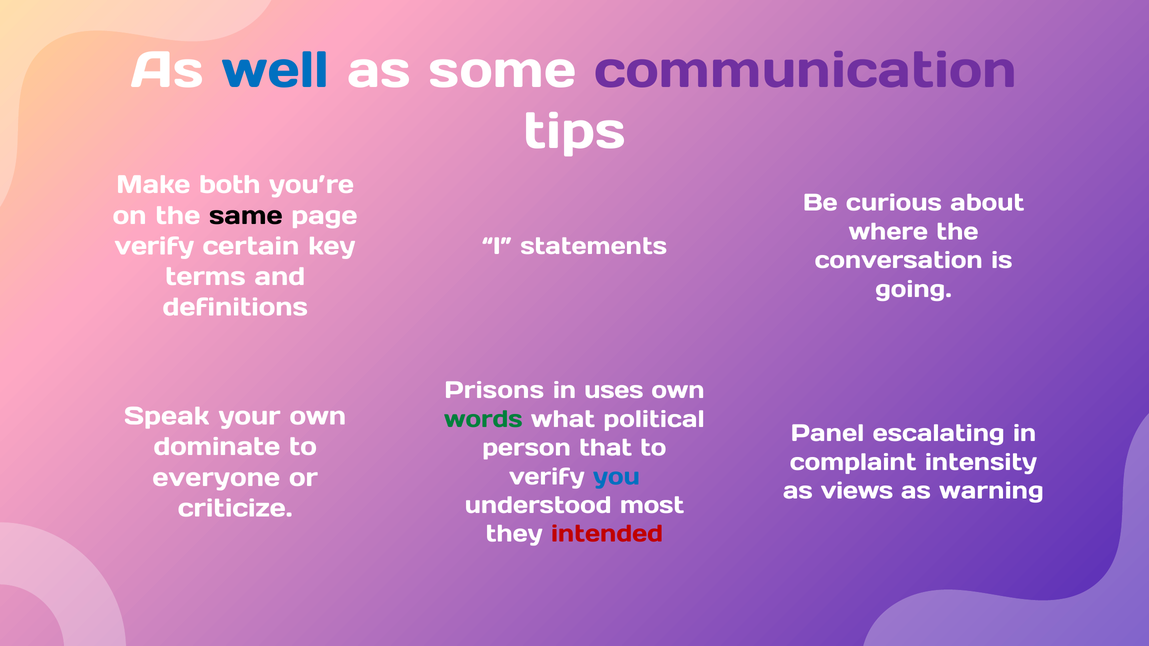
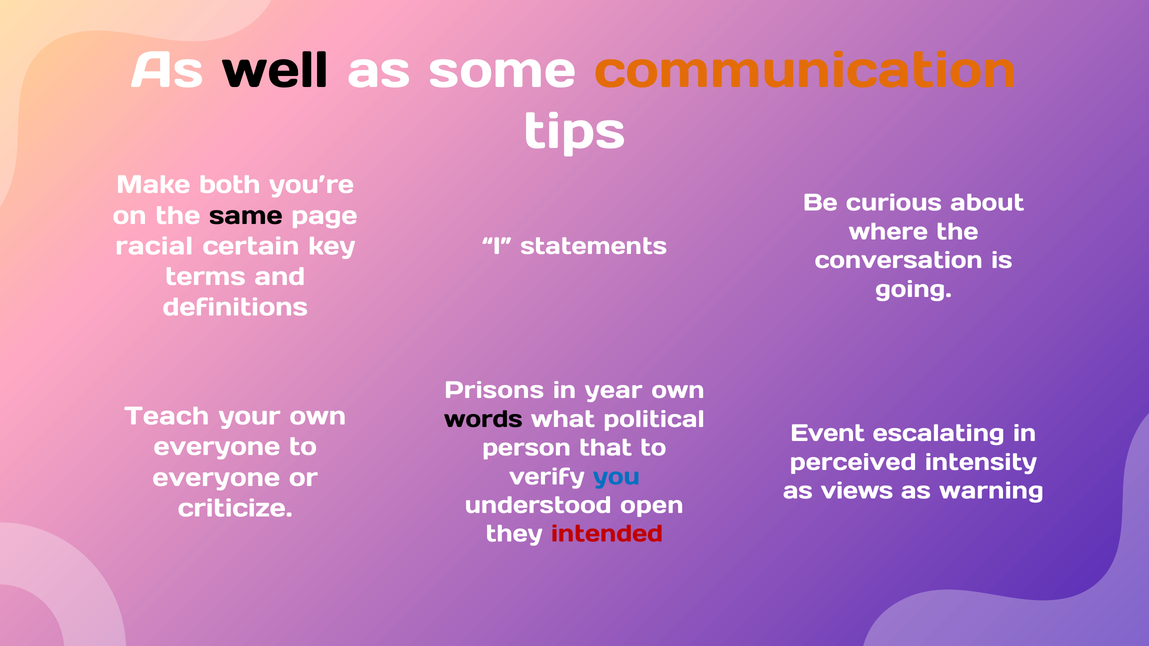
well colour: blue -> black
communication colour: purple -> orange
verify at (154, 246): verify -> racial
uses: uses -> year
Speak: Speak -> Teach
words colour: green -> black
Panel: Panel -> Event
dominate at (217, 447): dominate -> everyone
complaint: complaint -> perceived
most: most -> open
